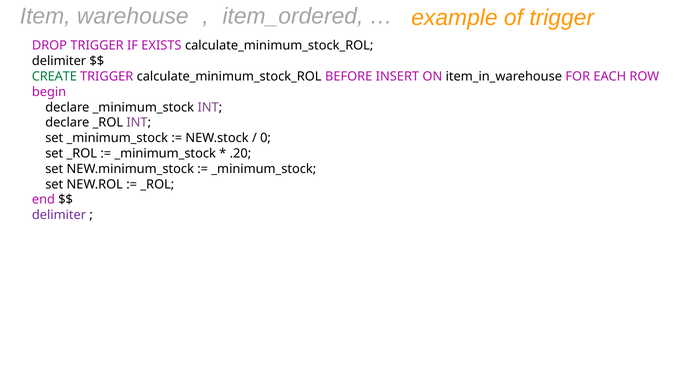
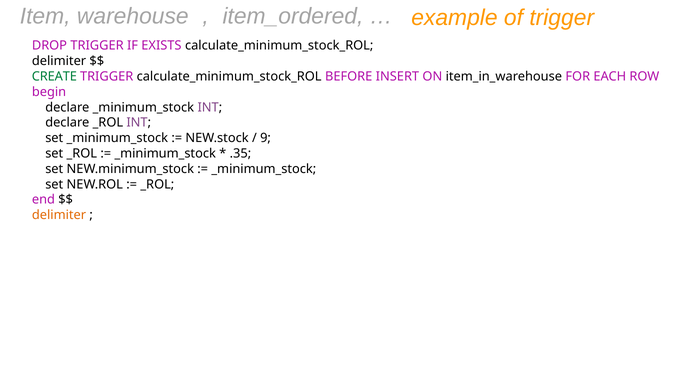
0: 0 -> 9
.20: .20 -> .35
delimiter at (59, 215) colour: purple -> orange
